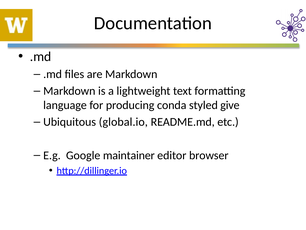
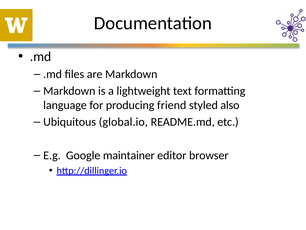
conda: conda -> friend
give: give -> also
